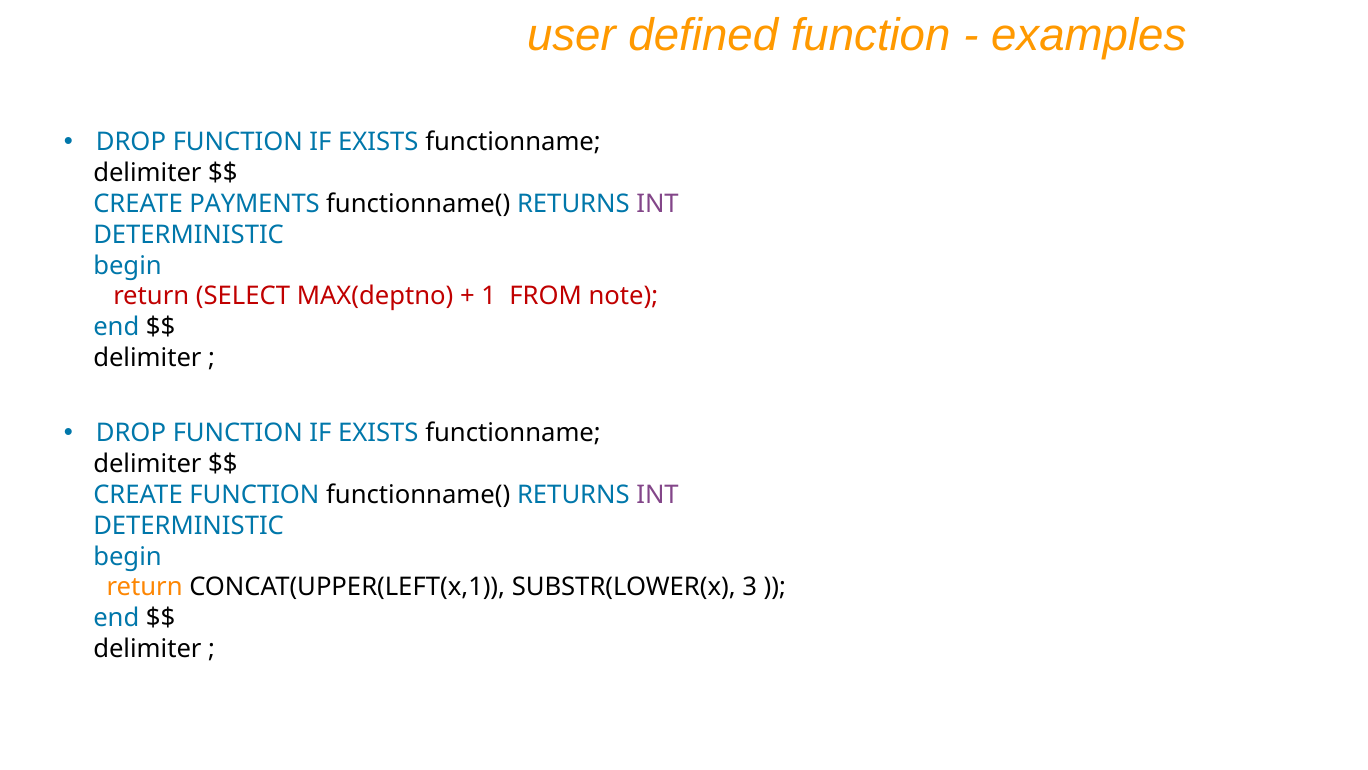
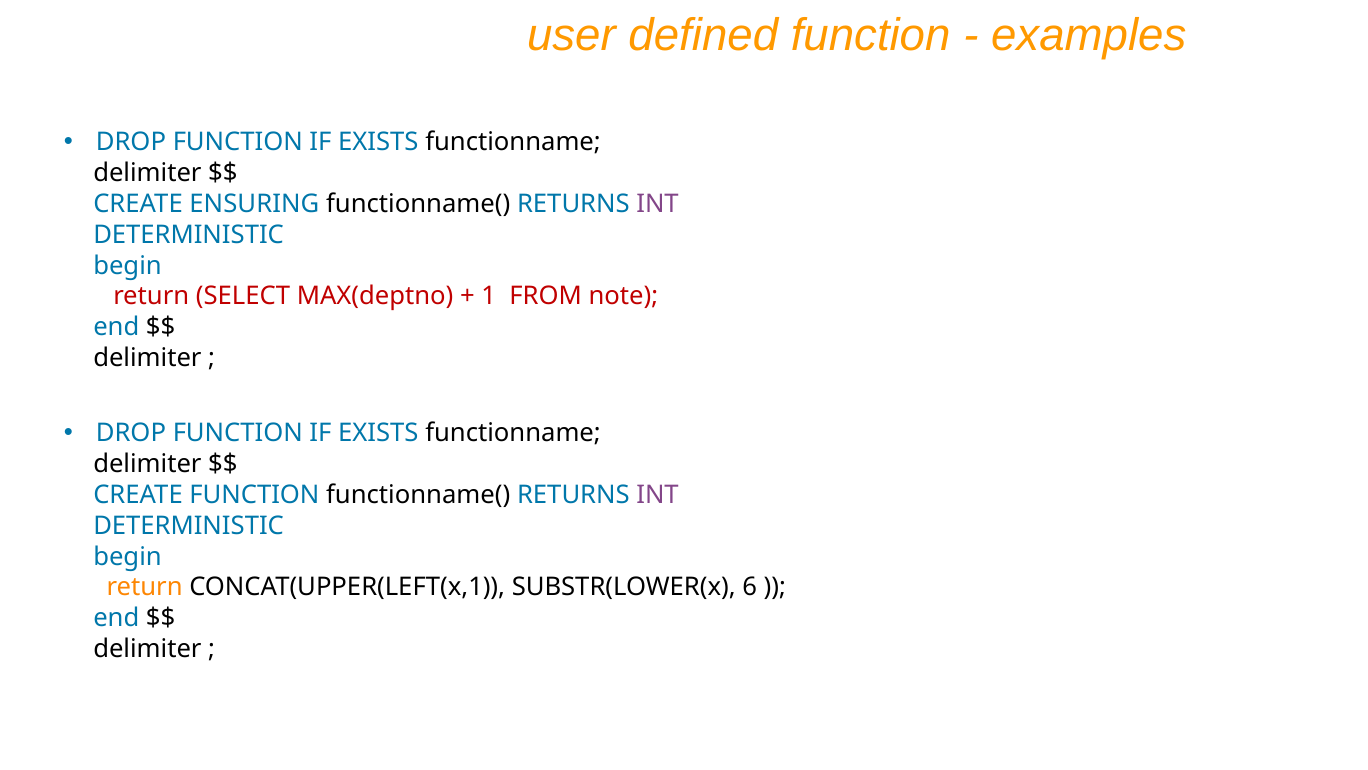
PAYMENTS: PAYMENTS -> ENSURING
3: 3 -> 6
